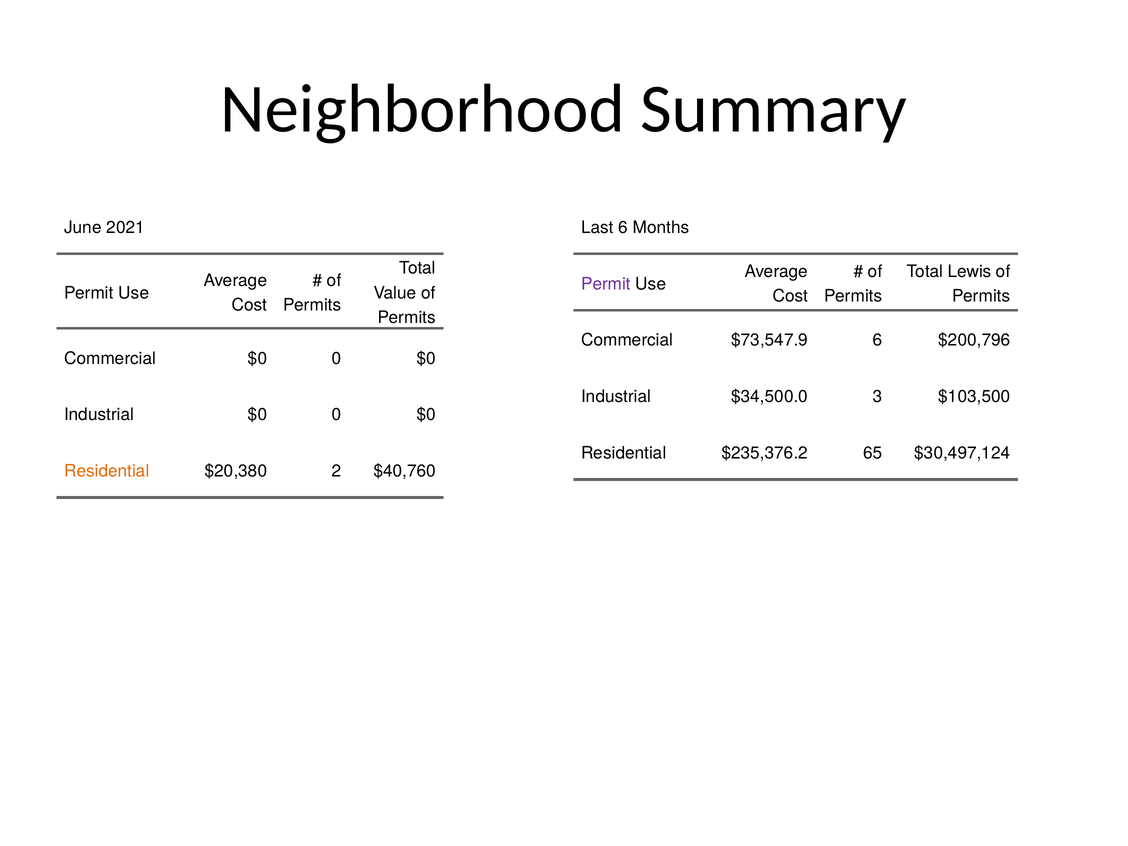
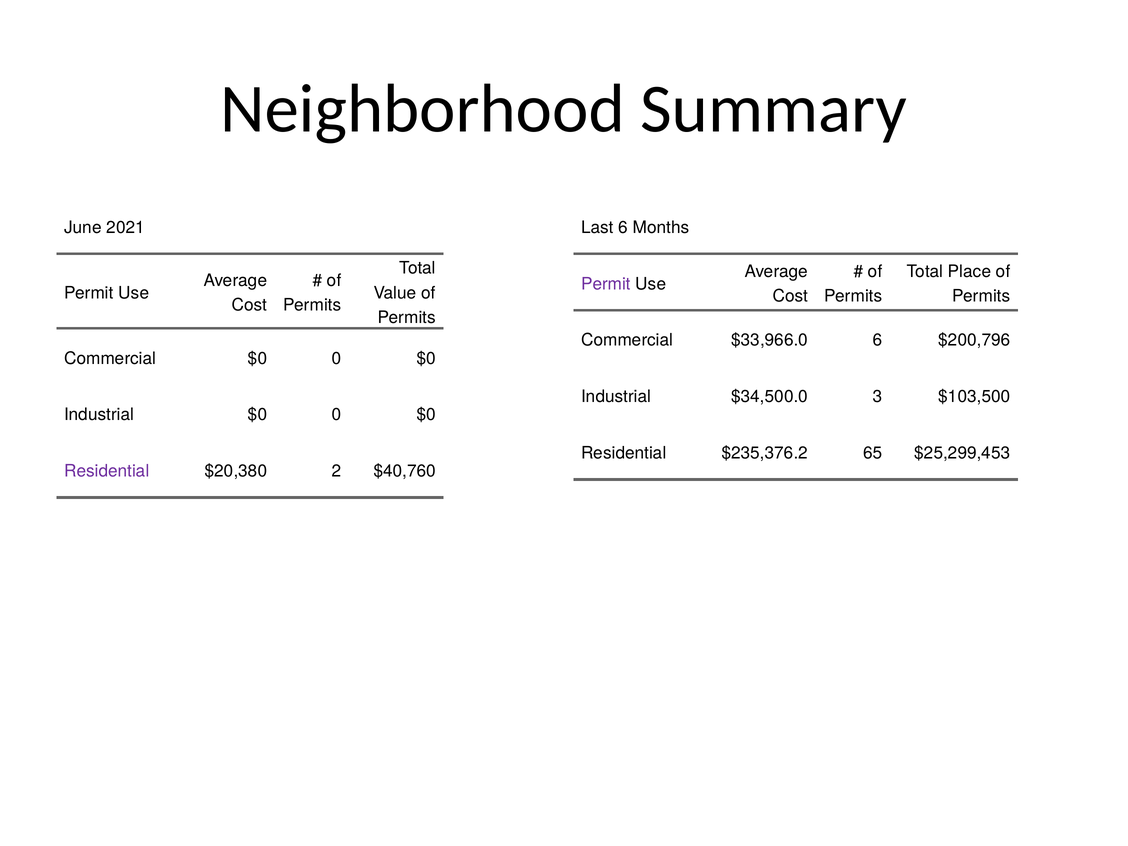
Lewis: Lewis -> Place
$73,547.9: $73,547.9 -> $33,966.0
$30,497,124: $30,497,124 -> $25,299,453
Residential at (107, 471) colour: orange -> purple
